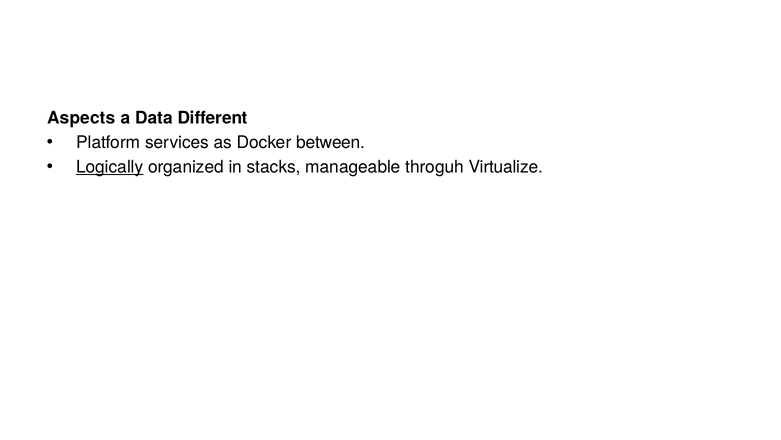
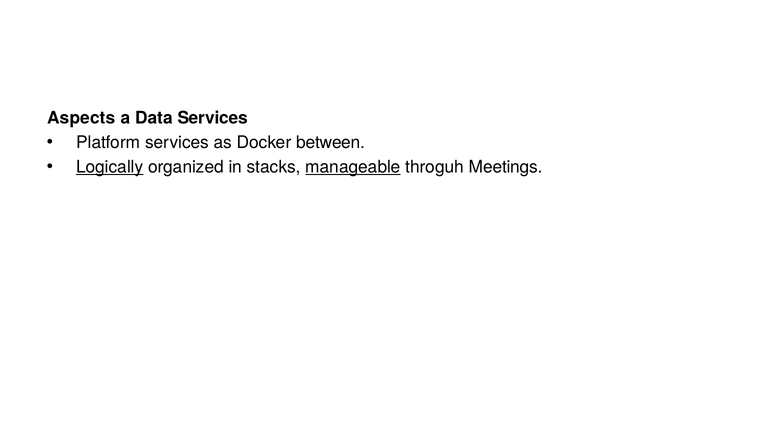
Data Different: Different -> Services
manageable underline: none -> present
Virtualize: Virtualize -> Meetings
